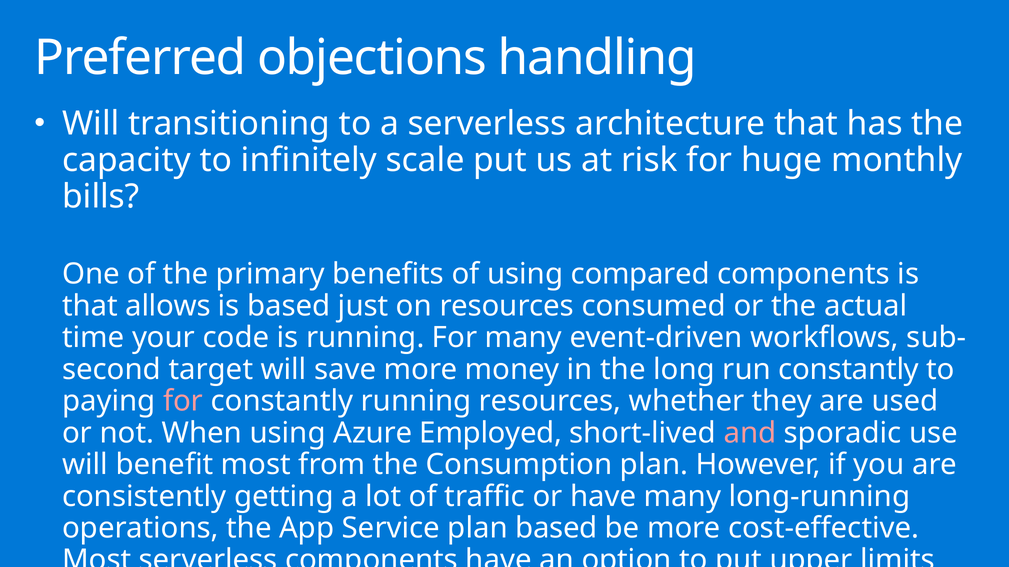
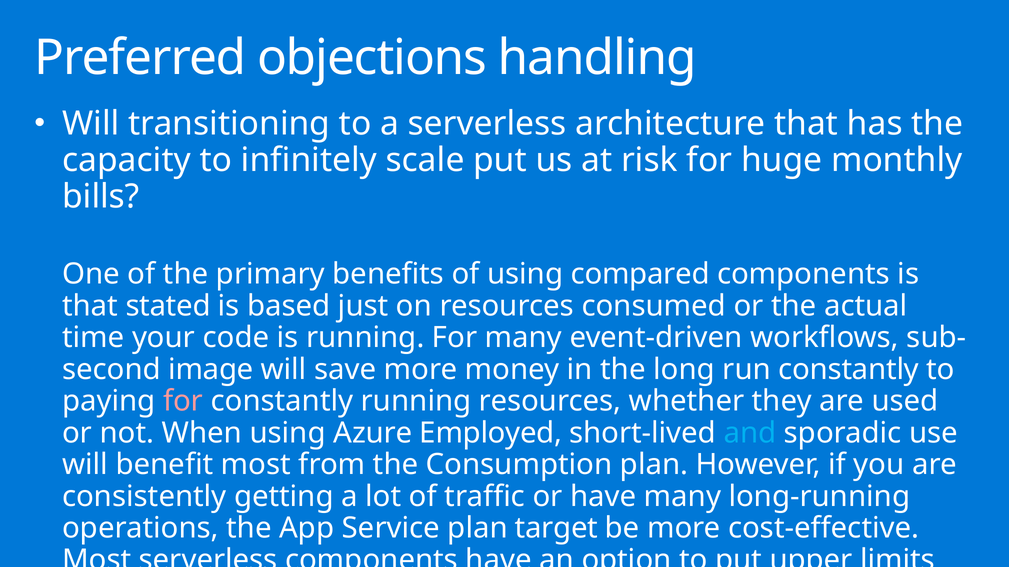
allows: allows -> stated
target: target -> image
and at (750, 433) colour: pink -> light blue
plan based: based -> target
